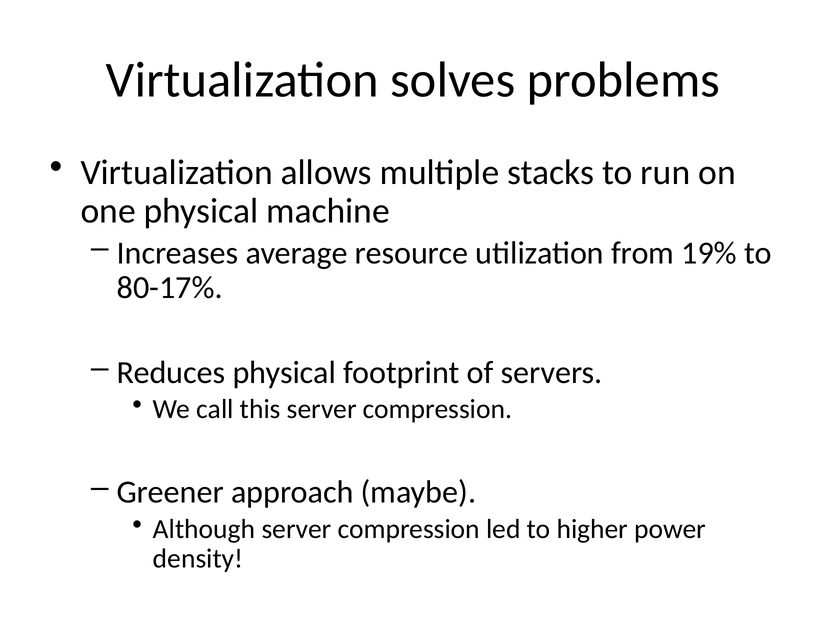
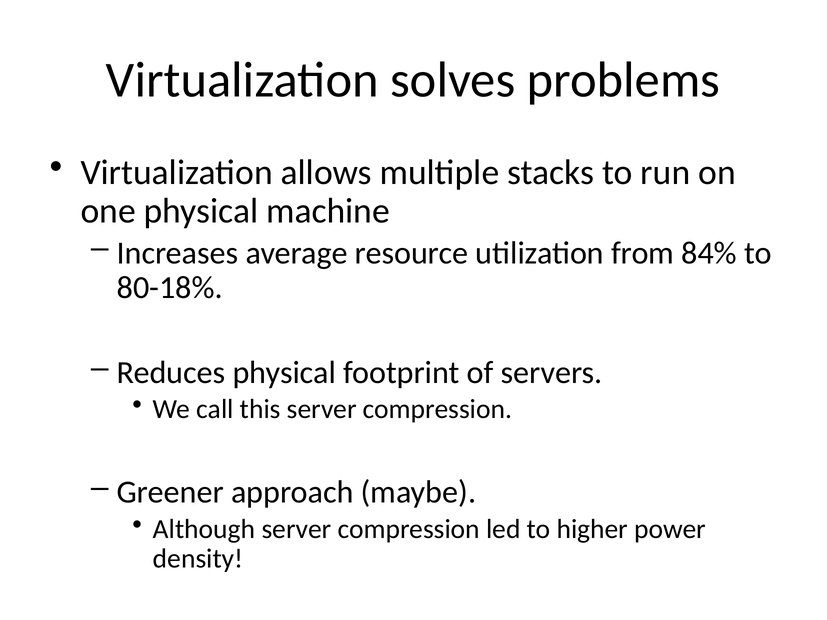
19%: 19% -> 84%
80-17%: 80-17% -> 80-18%
